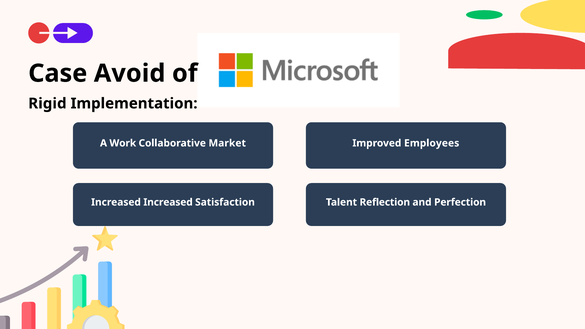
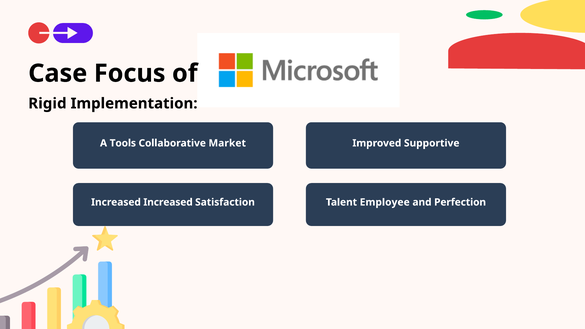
Avoid: Avoid -> Focus
Work: Work -> Tools
Employees: Employees -> Supportive
Reflection: Reflection -> Employee
